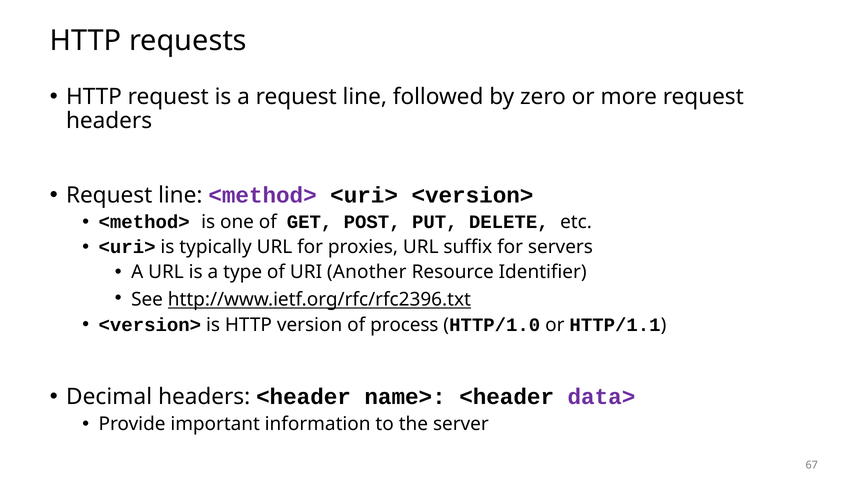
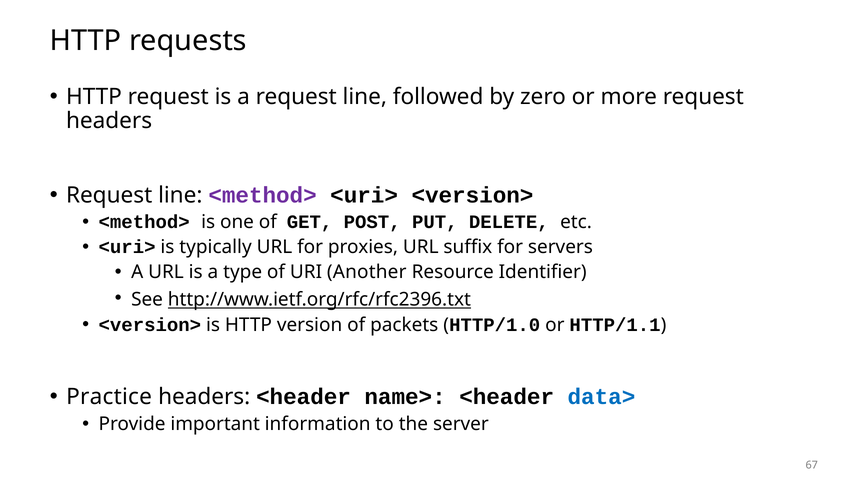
process: process -> packets
Decimal: Decimal -> Practice
data> colour: purple -> blue
